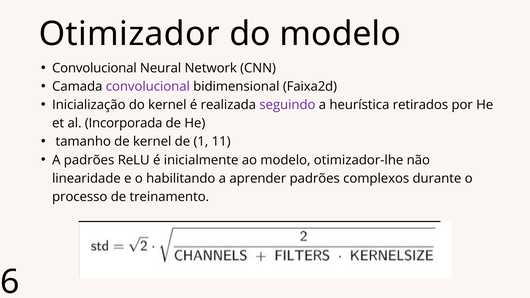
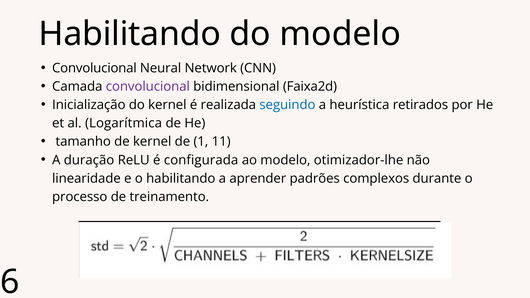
Otimizador at (129, 34): Otimizador -> Habilitando
seguindo colour: purple -> blue
Incorporada: Incorporada -> Logarítmica
A padrões: padrões -> duração
inicialmente: inicialmente -> configurada
